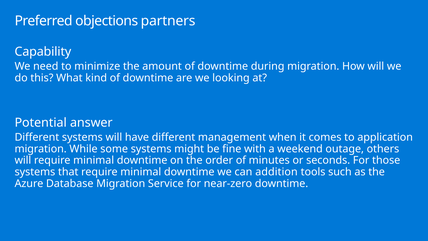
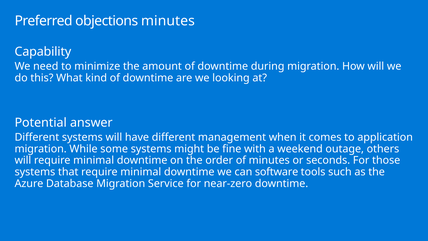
objections partners: partners -> minutes
addition: addition -> software
